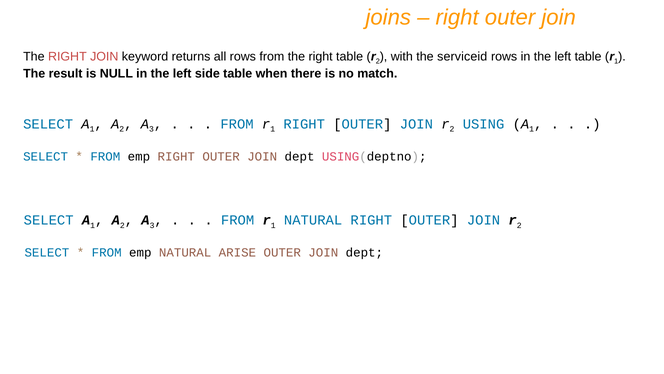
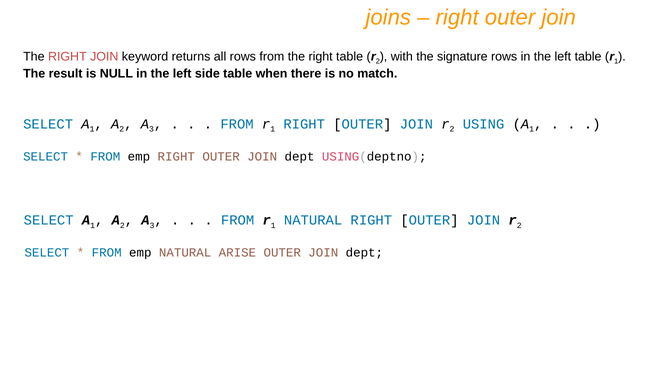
serviceid: serviceid -> signature
